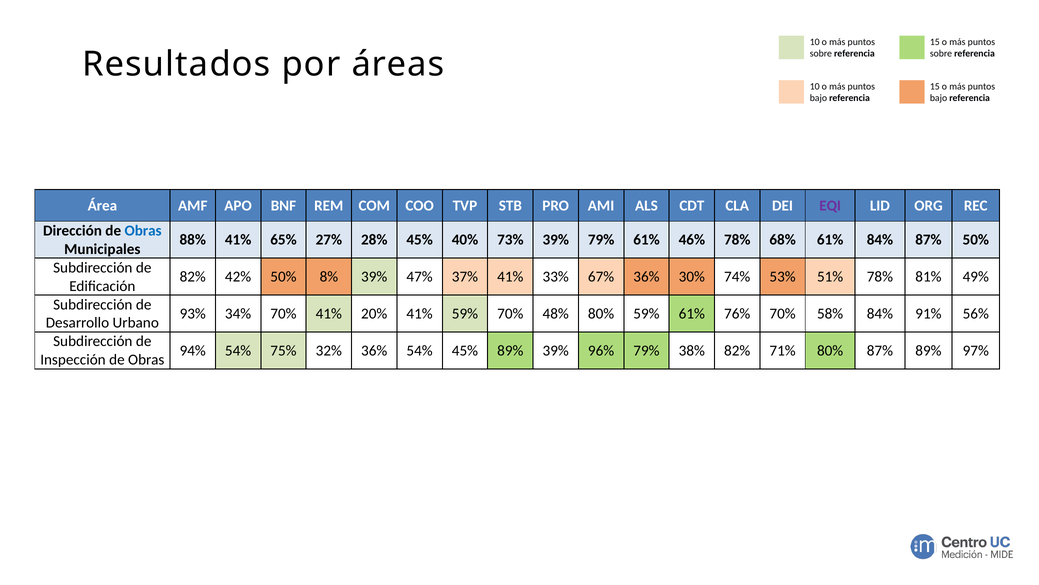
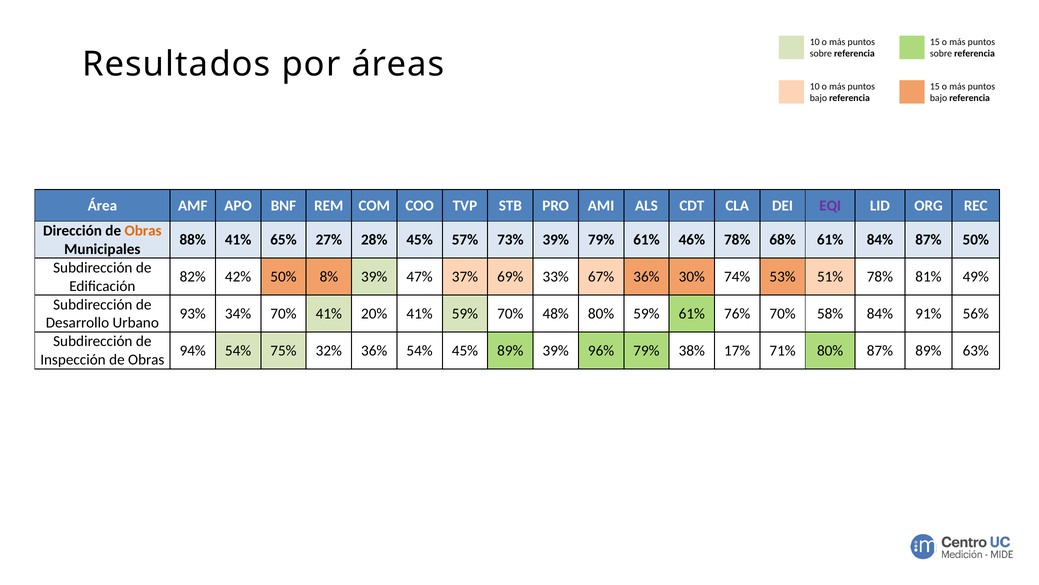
Obras at (143, 230) colour: blue -> orange
40%: 40% -> 57%
37% 41%: 41% -> 69%
38% 82%: 82% -> 17%
97%: 97% -> 63%
